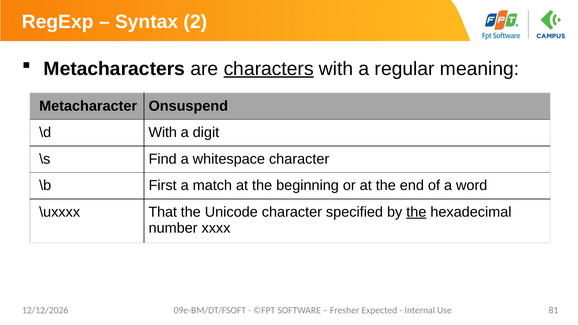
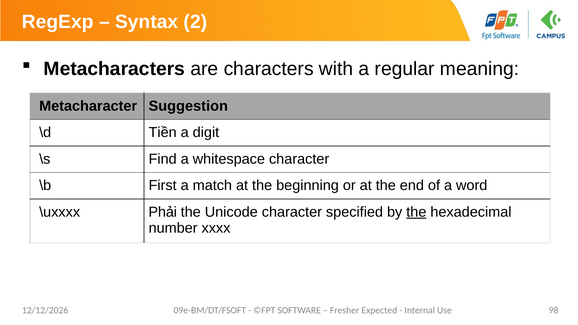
characters underline: present -> none
Onsuspend: Onsuspend -> Suggestion
\d With: With -> Tiền
That: That -> Phải
81: 81 -> 98
